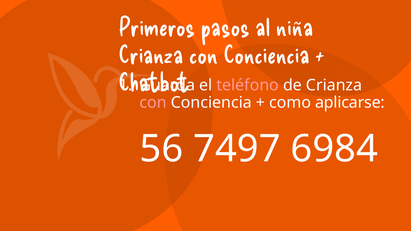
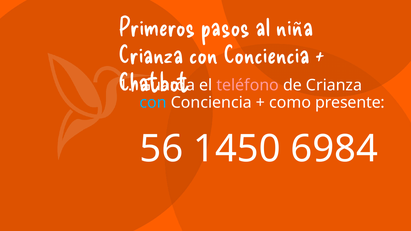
con at (153, 103) colour: pink -> light blue
aplicarse: aplicarse -> presente
7497: 7497 -> 1450
